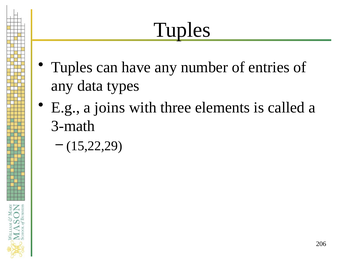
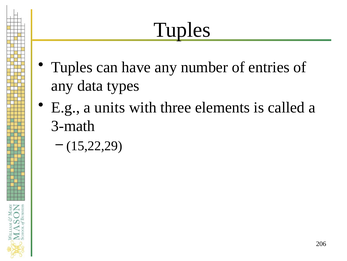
joins: joins -> units
